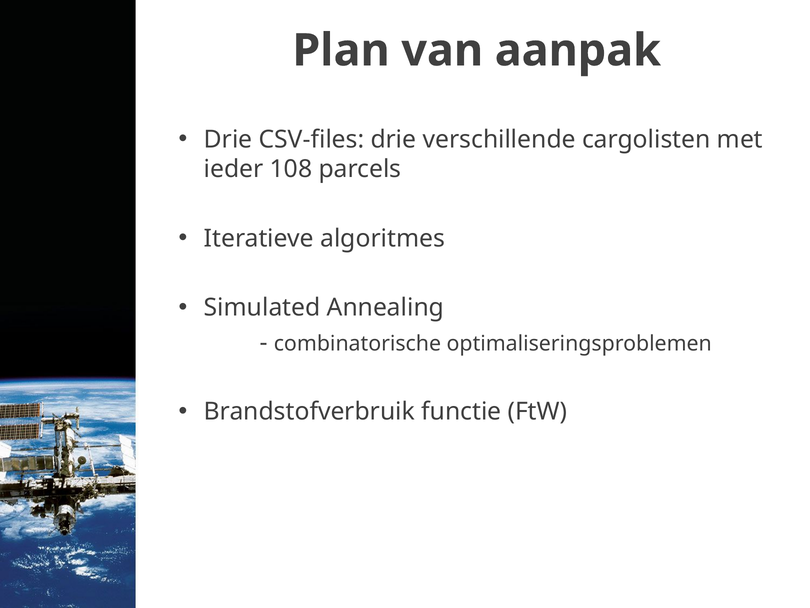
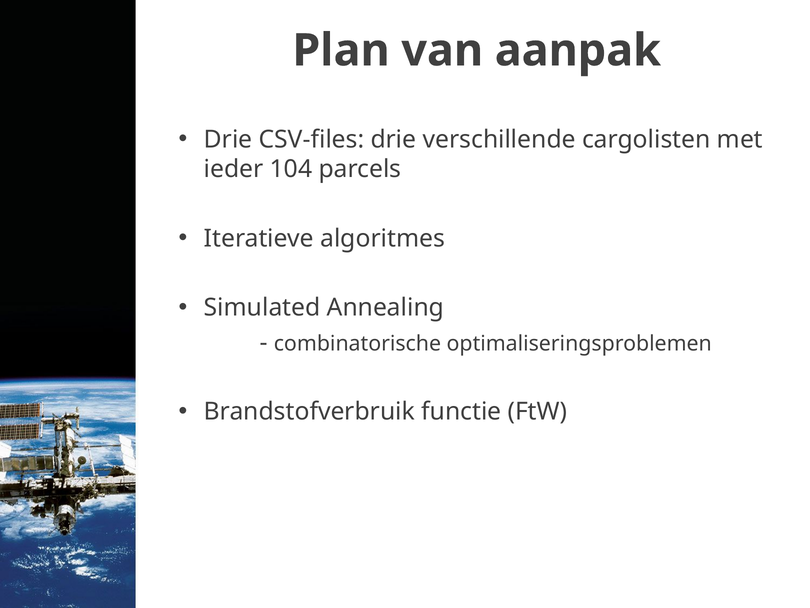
108: 108 -> 104
